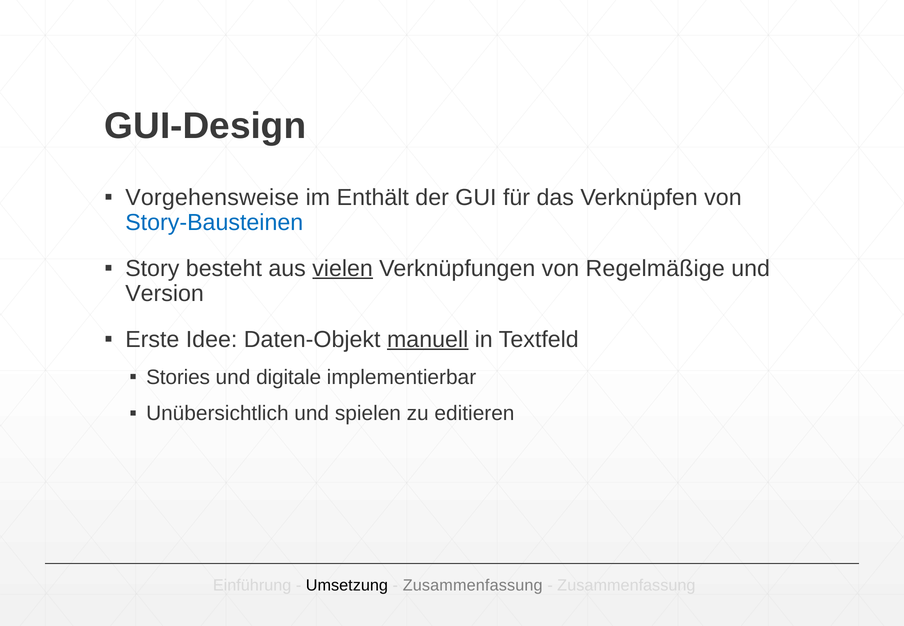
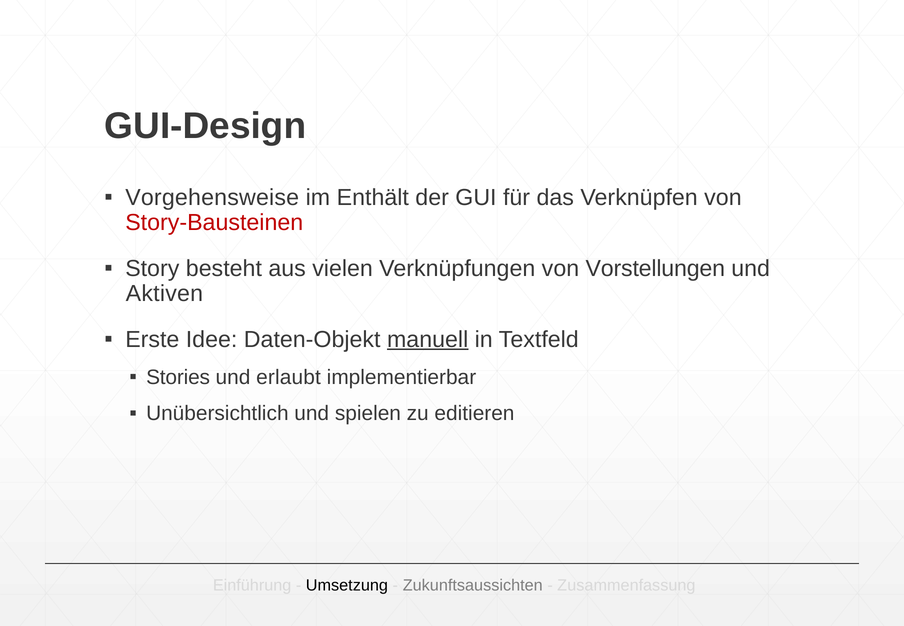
Story-Bausteinen colour: blue -> red
vielen underline: present -> none
Regelmäßige: Regelmäßige -> Vorstellungen
Version: Version -> Aktiven
digitale: digitale -> erlaubt
Zusammenfassung at (473, 585): Zusammenfassung -> Zukunftsaussichten
